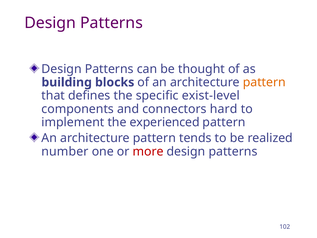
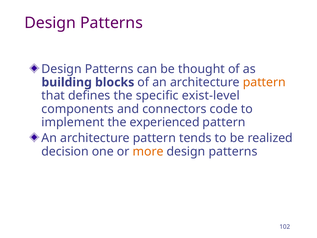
hard: hard -> code
number: number -> decision
more colour: red -> orange
